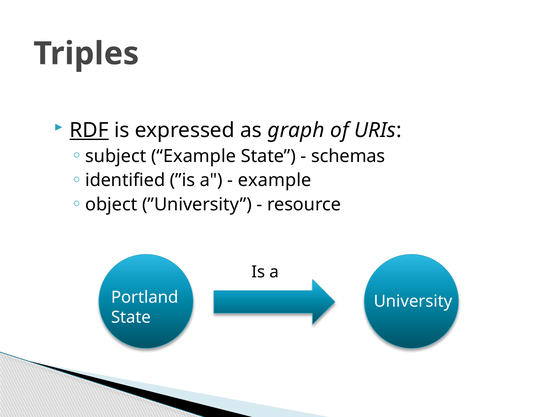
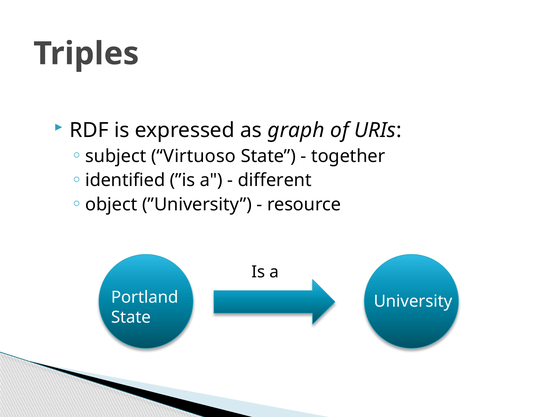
RDF underline: present -> none
subject Example: Example -> Virtuoso
schemas: schemas -> together
example at (275, 181): example -> different
